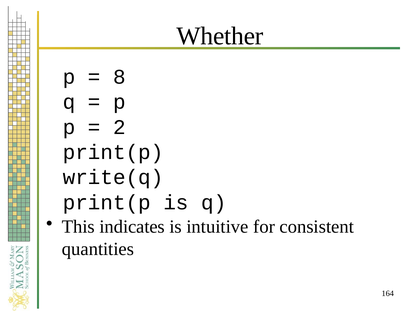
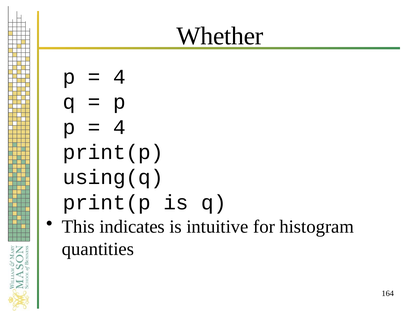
8 at (119, 77): 8 -> 4
2 at (119, 127): 2 -> 4
write(q: write(q -> using(q
consistent: consistent -> histogram
